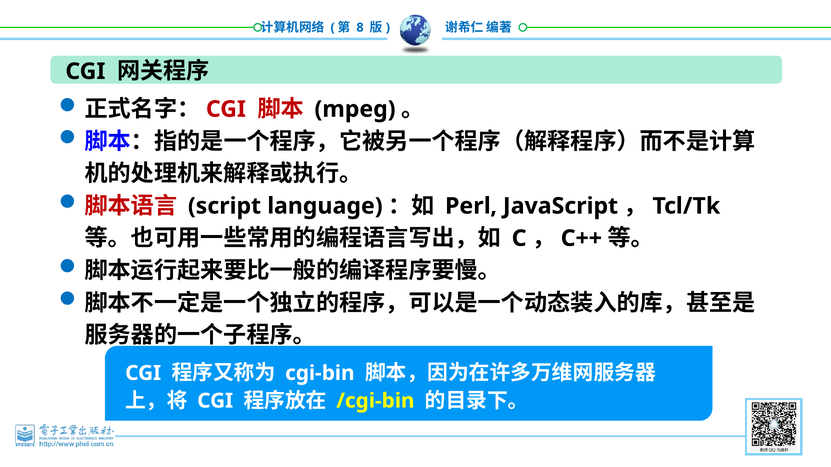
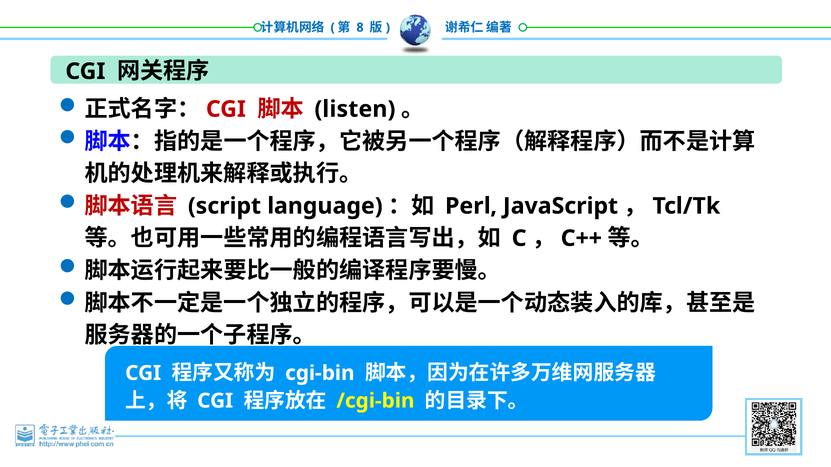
mpeg: mpeg -> listen
